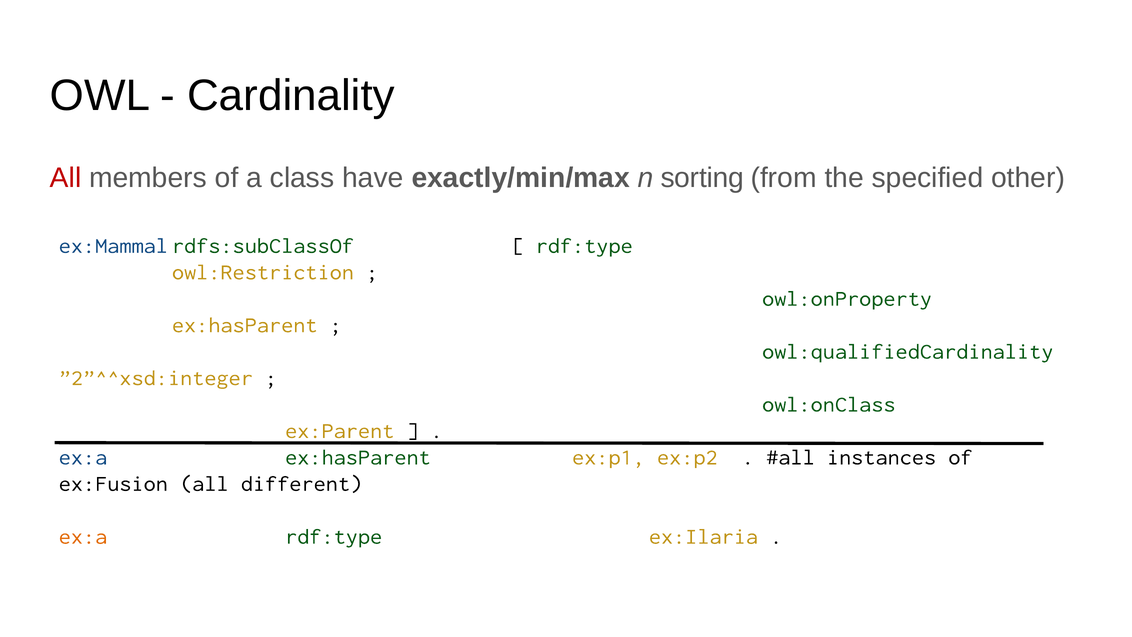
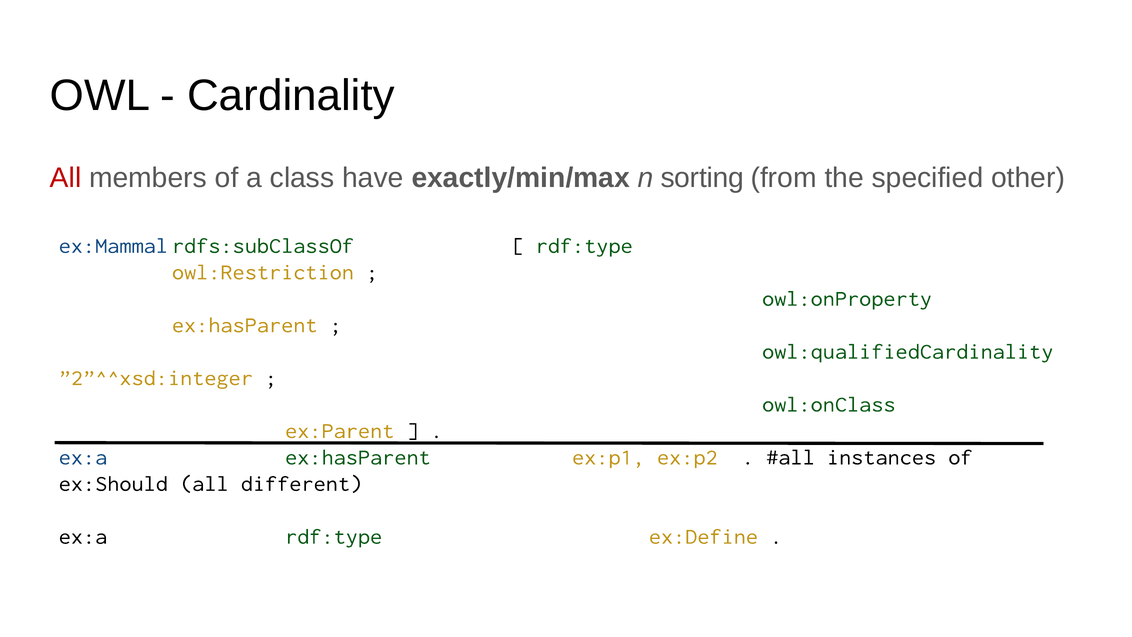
ex:Fusion: ex:Fusion -> ex:Should
ex:a at (83, 536) colour: orange -> black
ex:Ilaria: ex:Ilaria -> ex:Define
